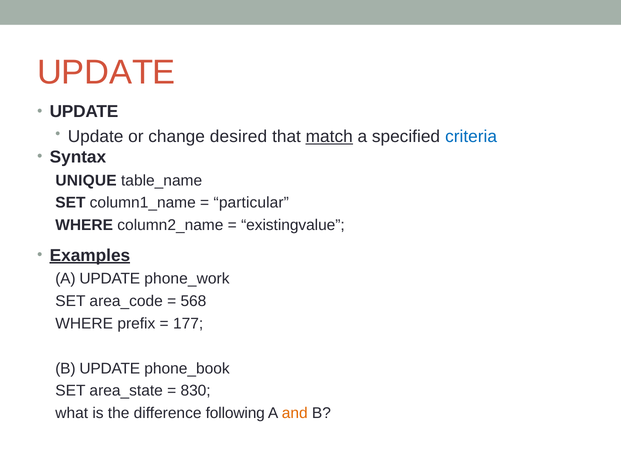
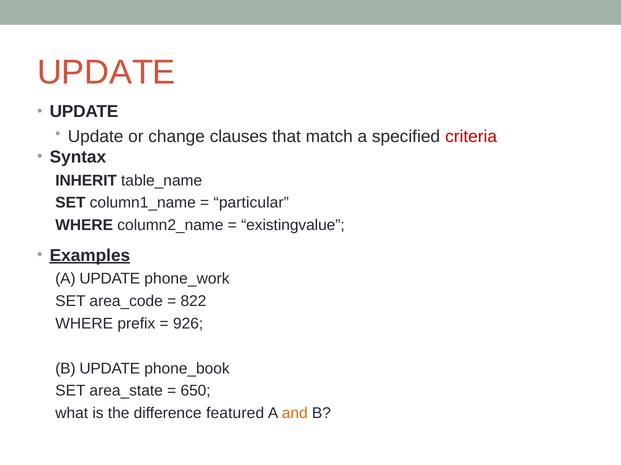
desired: desired -> clauses
match underline: present -> none
criteria colour: blue -> red
UNIQUE: UNIQUE -> INHERIT
568: 568 -> 822
177: 177 -> 926
830: 830 -> 650
following: following -> featured
